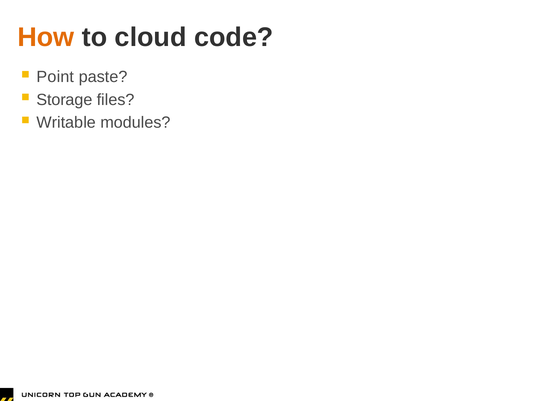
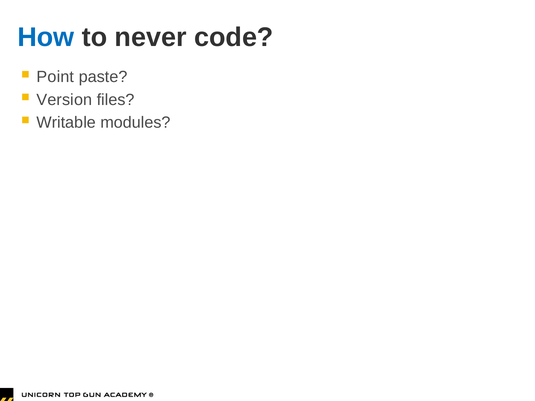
How colour: orange -> blue
cloud: cloud -> never
Storage: Storage -> Version
